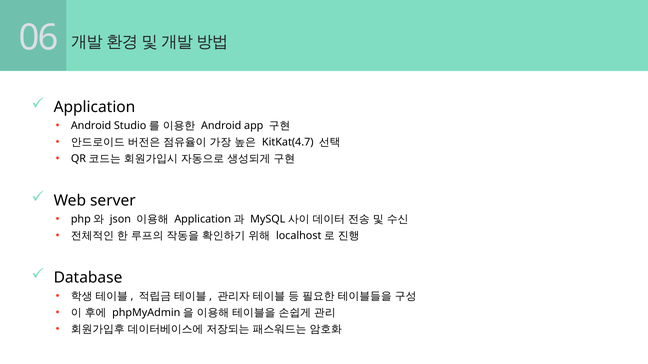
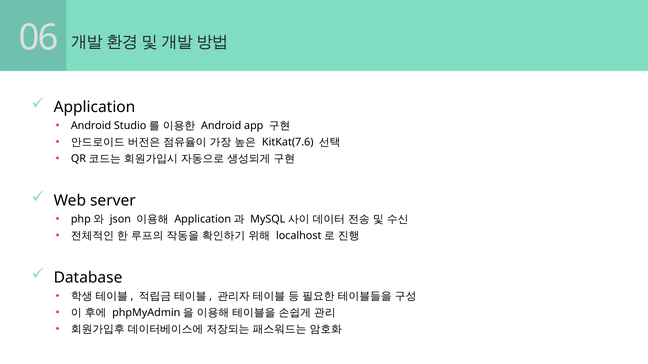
KitKat(4.7: KitKat(4.7 -> KitKat(7.6
